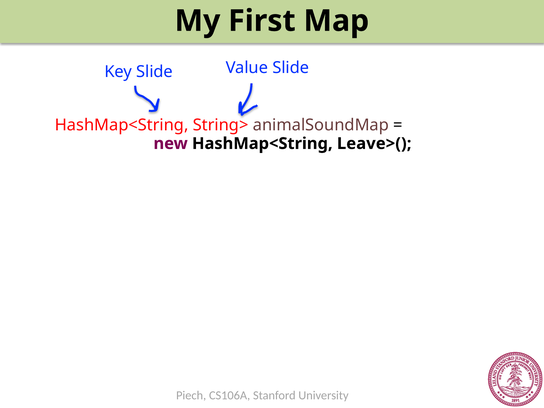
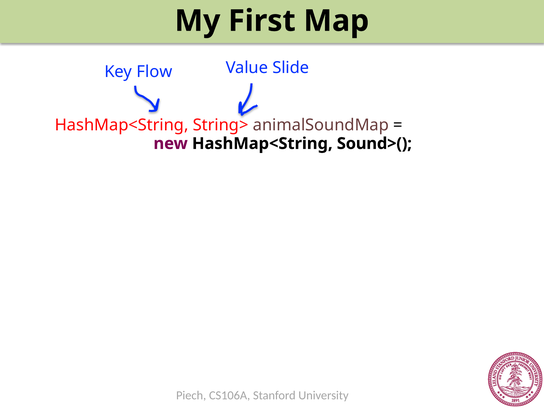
Key Slide: Slide -> Flow
Leave>(: Leave>( -> Sound>(
